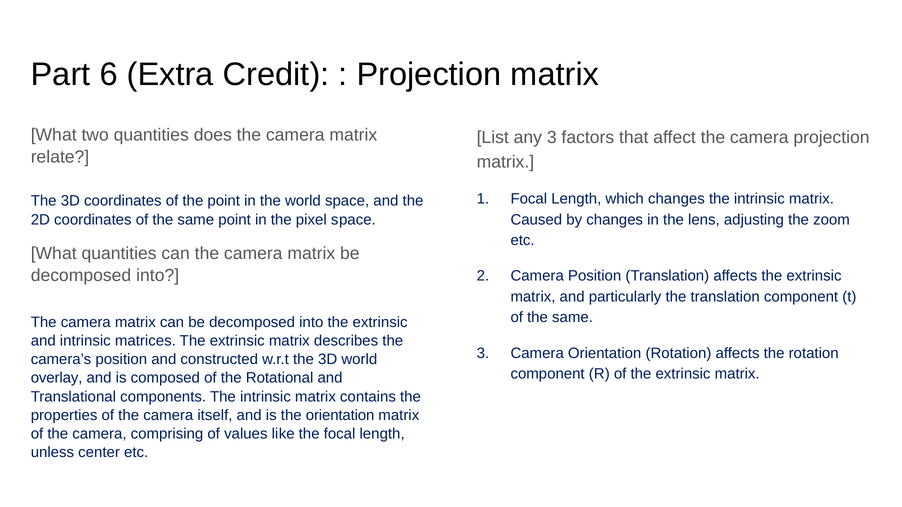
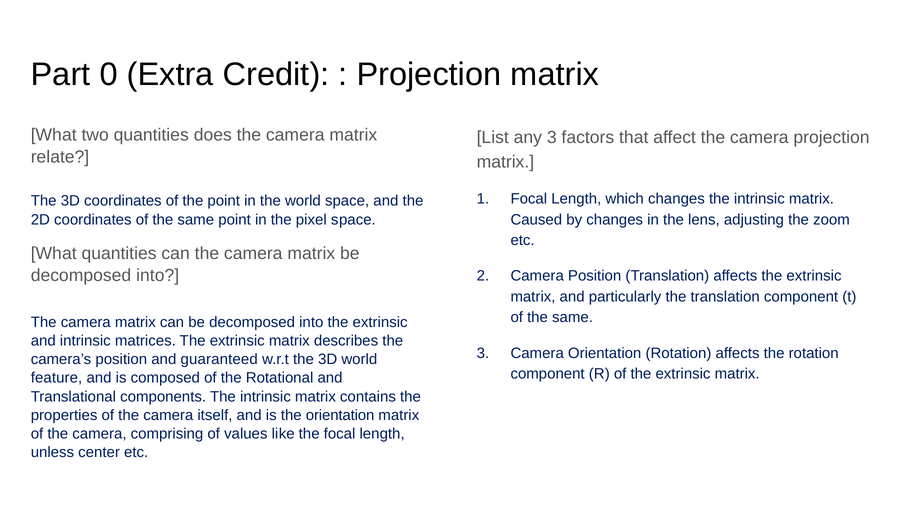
6: 6 -> 0
constructed: constructed -> guaranteed
overlay: overlay -> feature
